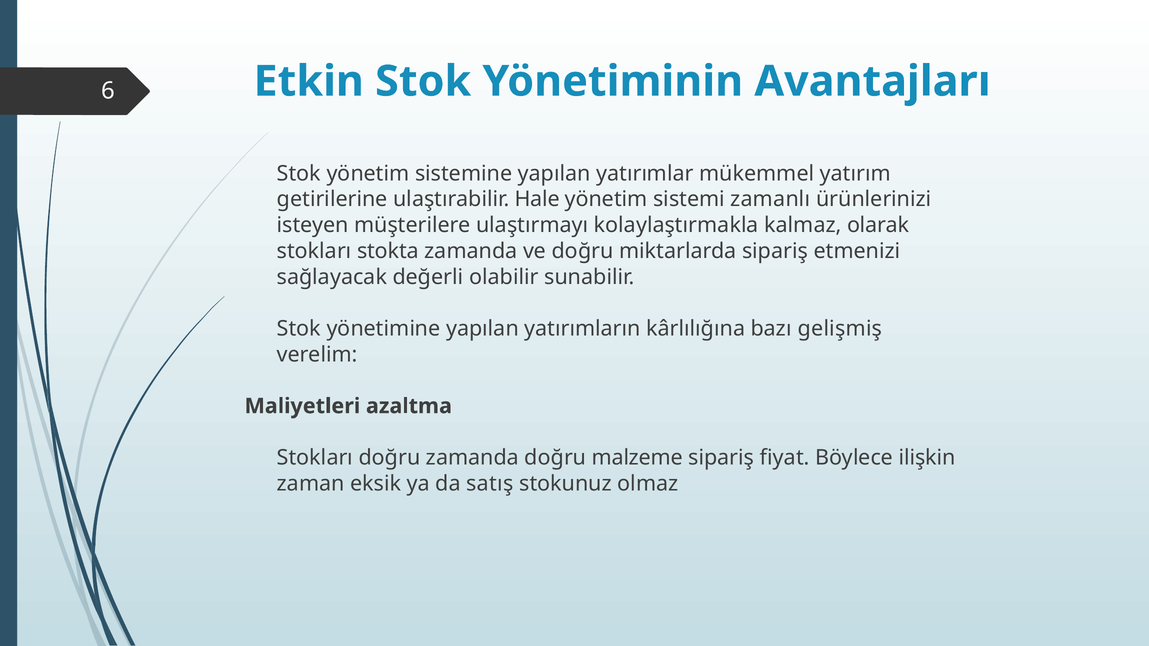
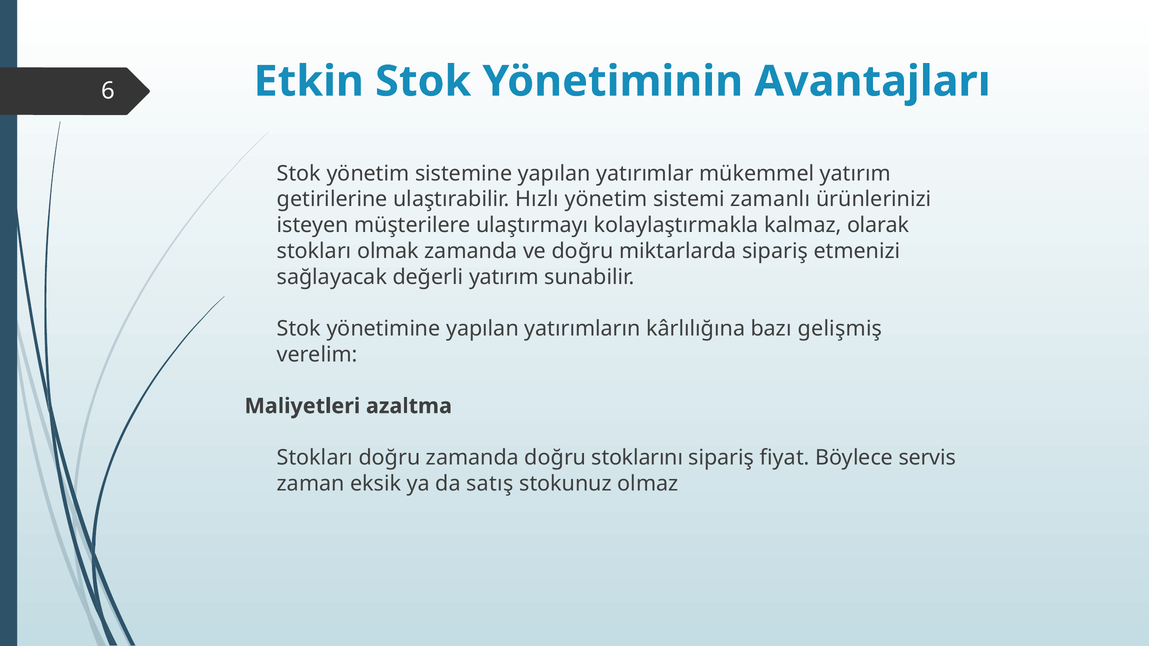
Hale: Hale -> Hızlı
stokta: stokta -> olmak
değerli olabilir: olabilir -> yatırım
malzeme: malzeme -> stoklarını
ilişkin: ilişkin -> servis
